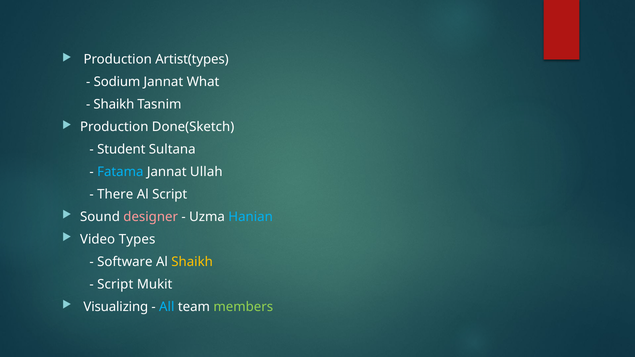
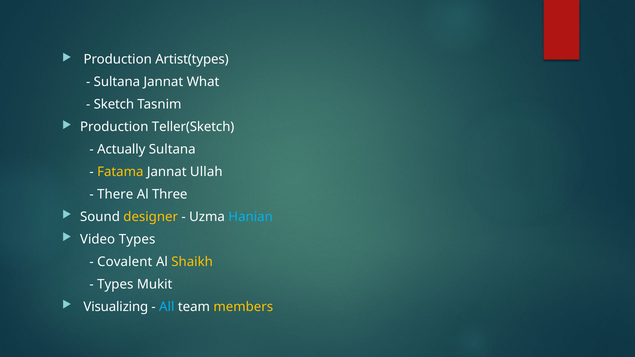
Sodium at (117, 82): Sodium -> Sultana
Shaikh at (114, 105): Shaikh -> Sketch
Done(Sketch: Done(Sketch -> Teller(Sketch
Student: Student -> Actually
Fatama colour: light blue -> yellow
Al Script: Script -> Three
designer colour: pink -> yellow
Software: Software -> Covalent
Script at (115, 285): Script -> Types
members colour: light green -> yellow
